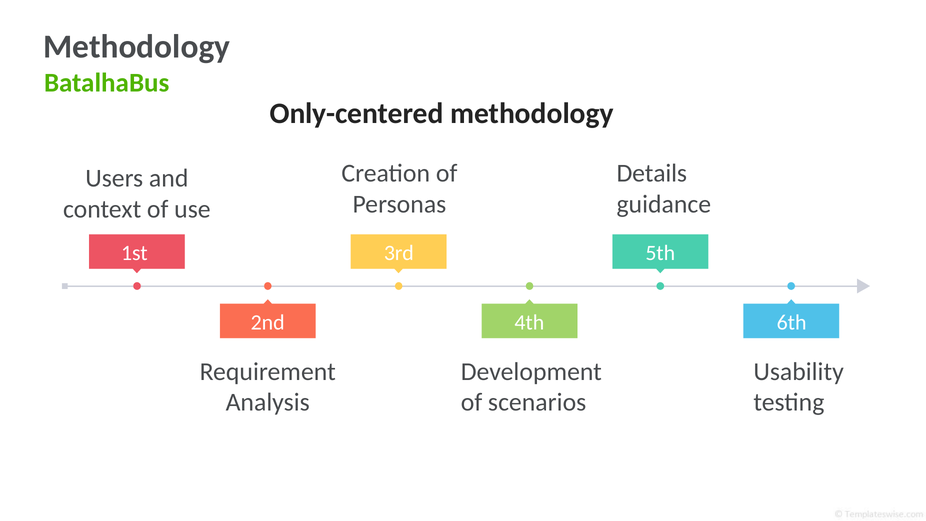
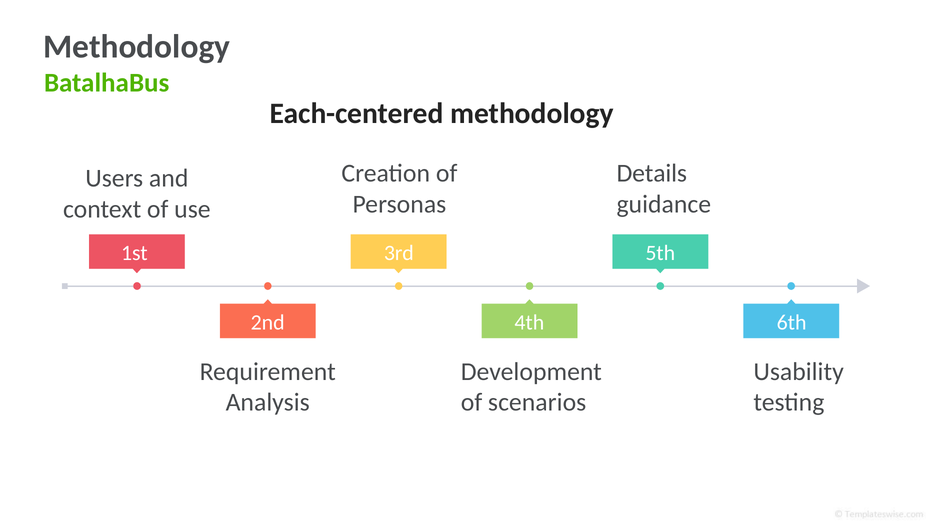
Only-centered: Only-centered -> Each-centered
